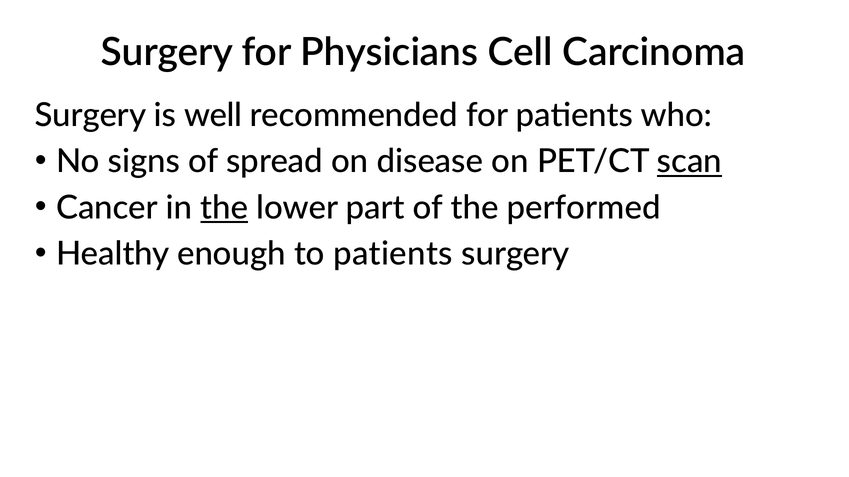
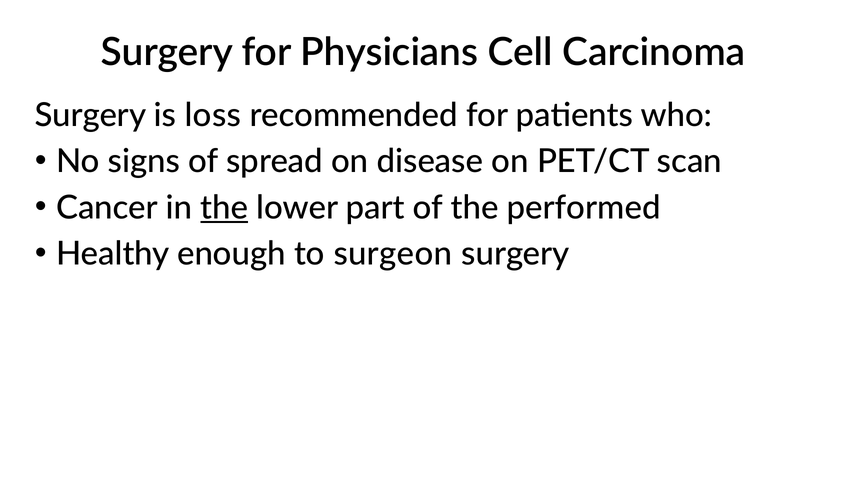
well: well -> loss
scan underline: present -> none
to patients: patients -> surgeon
